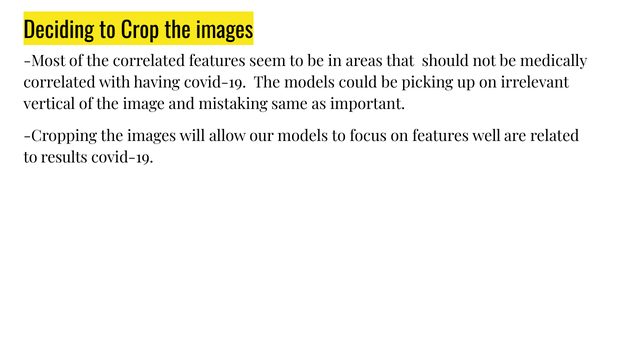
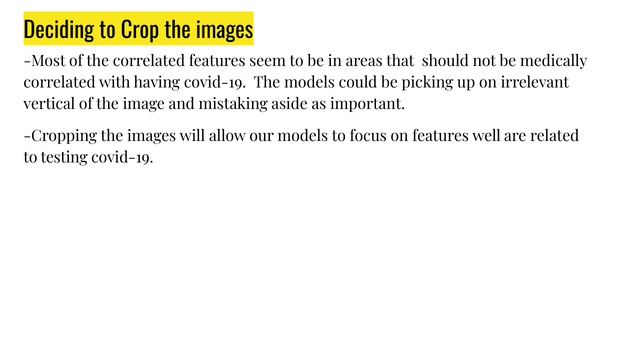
same: same -> aside
results: results -> testing
